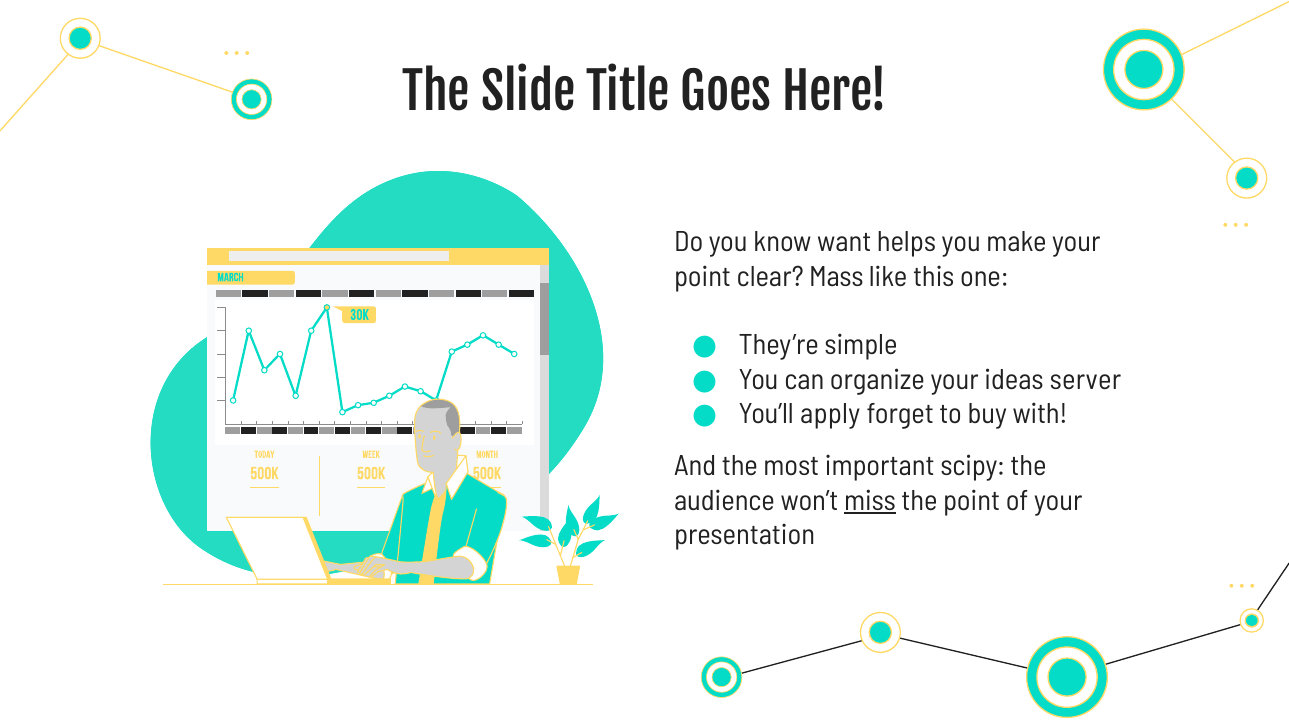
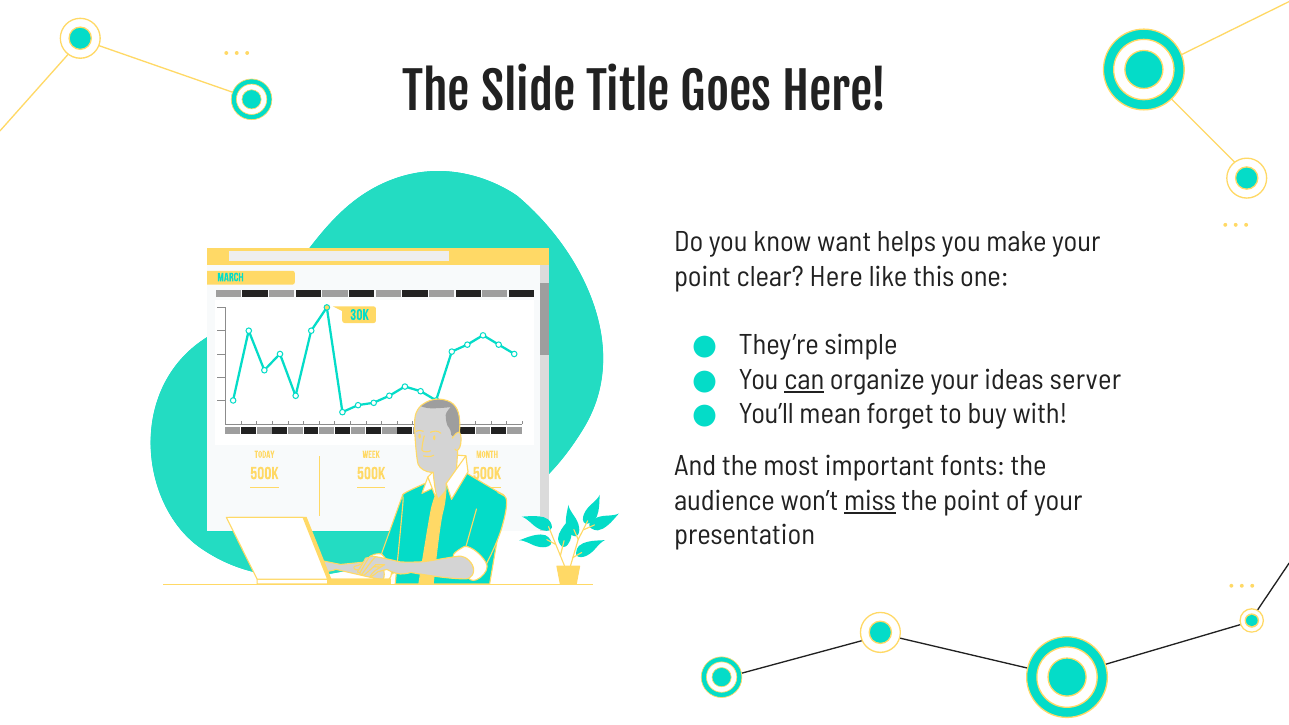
clear Mass: Mass -> Here
can underline: none -> present
apply: apply -> mean
scipy: scipy -> fonts
